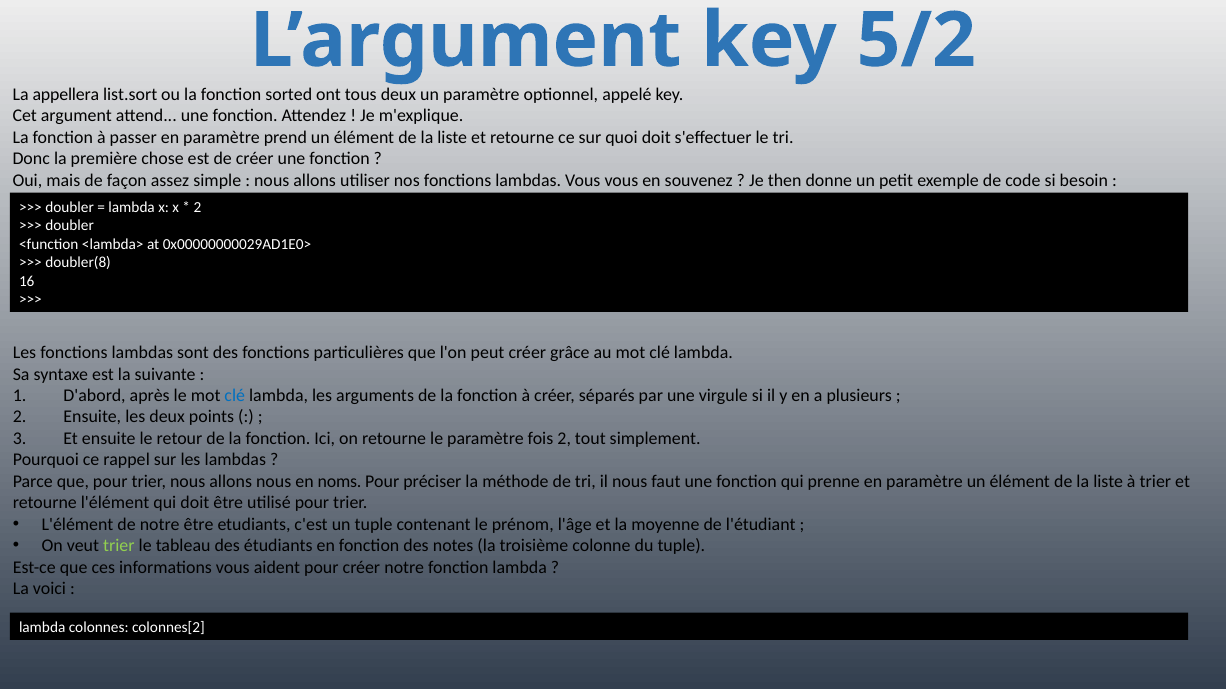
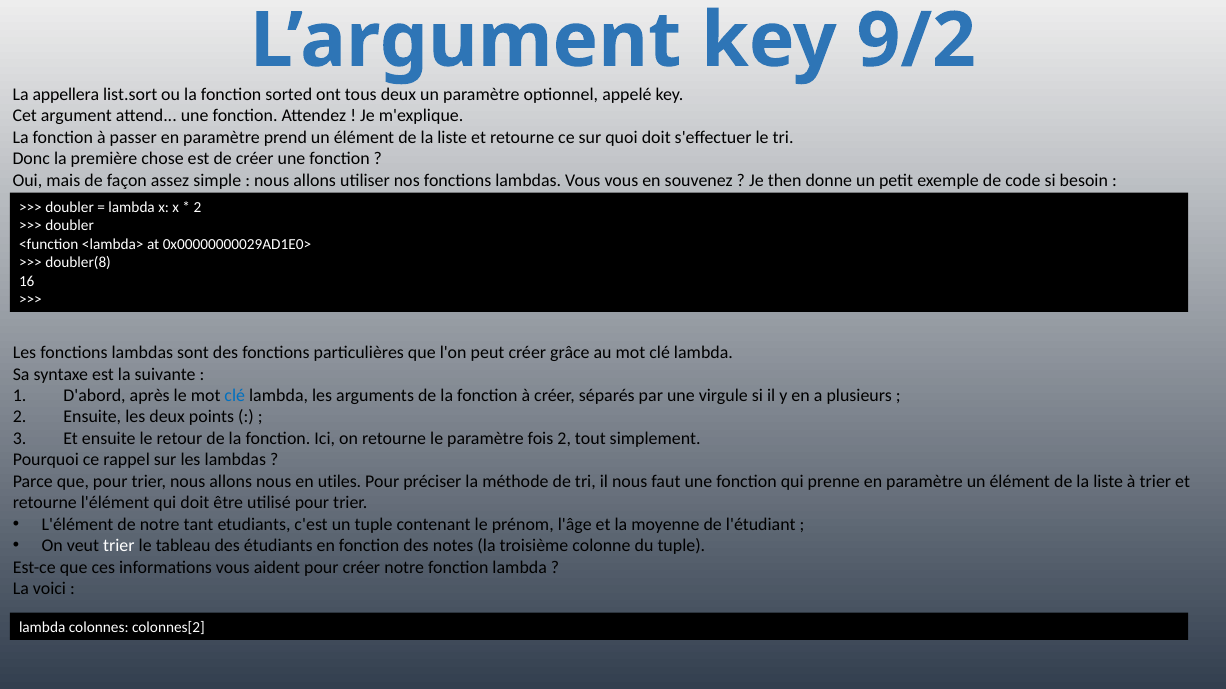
5/2: 5/2 -> 9/2
noms: noms -> utiles
notre être: être -> tant
trier at (119, 546) colour: light green -> white
